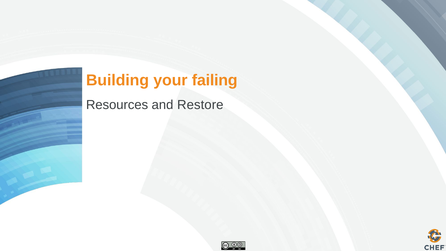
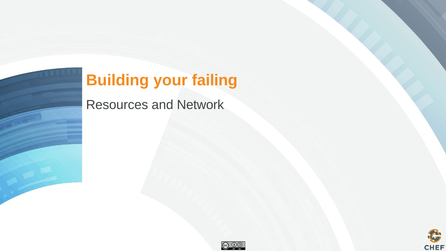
Restore: Restore -> Network
